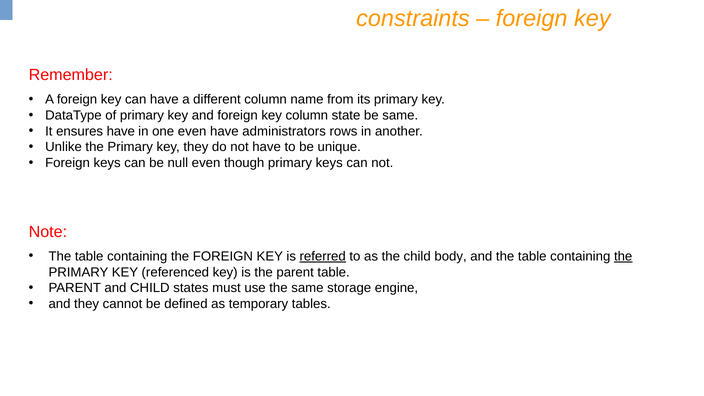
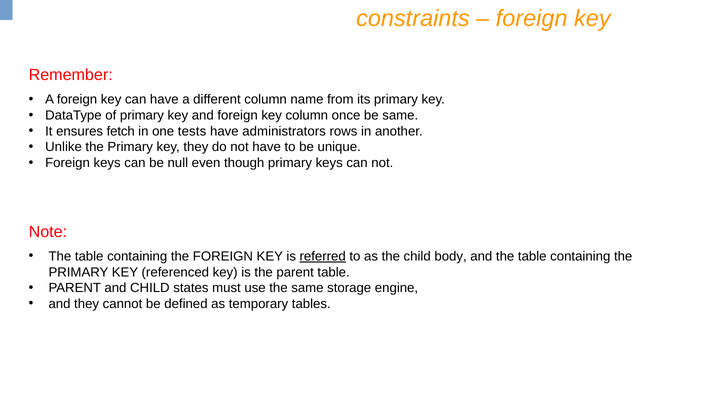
state: state -> once
ensures have: have -> fetch
one even: even -> tests
the at (623, 256) underline: present -> none
